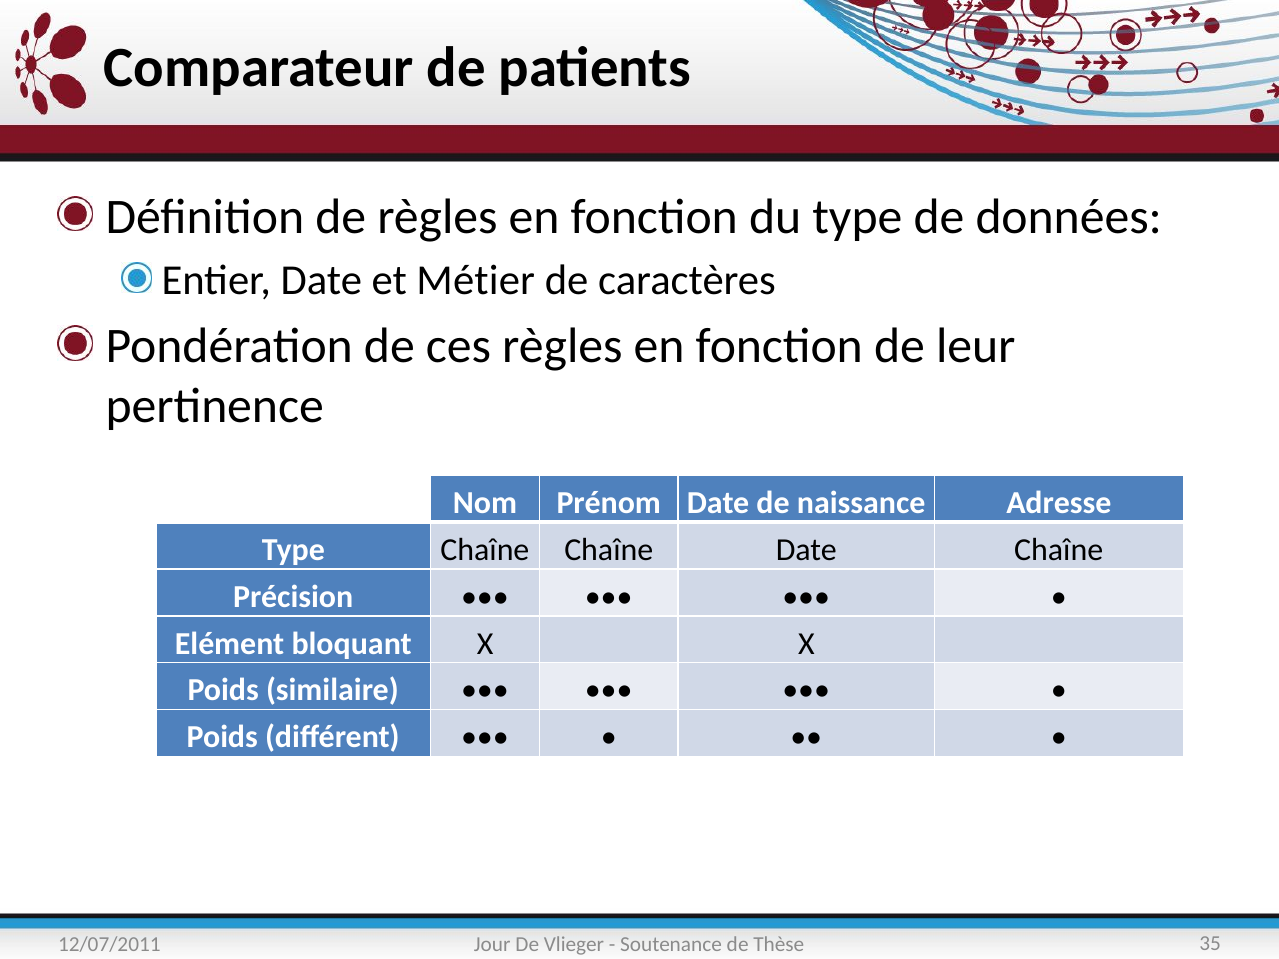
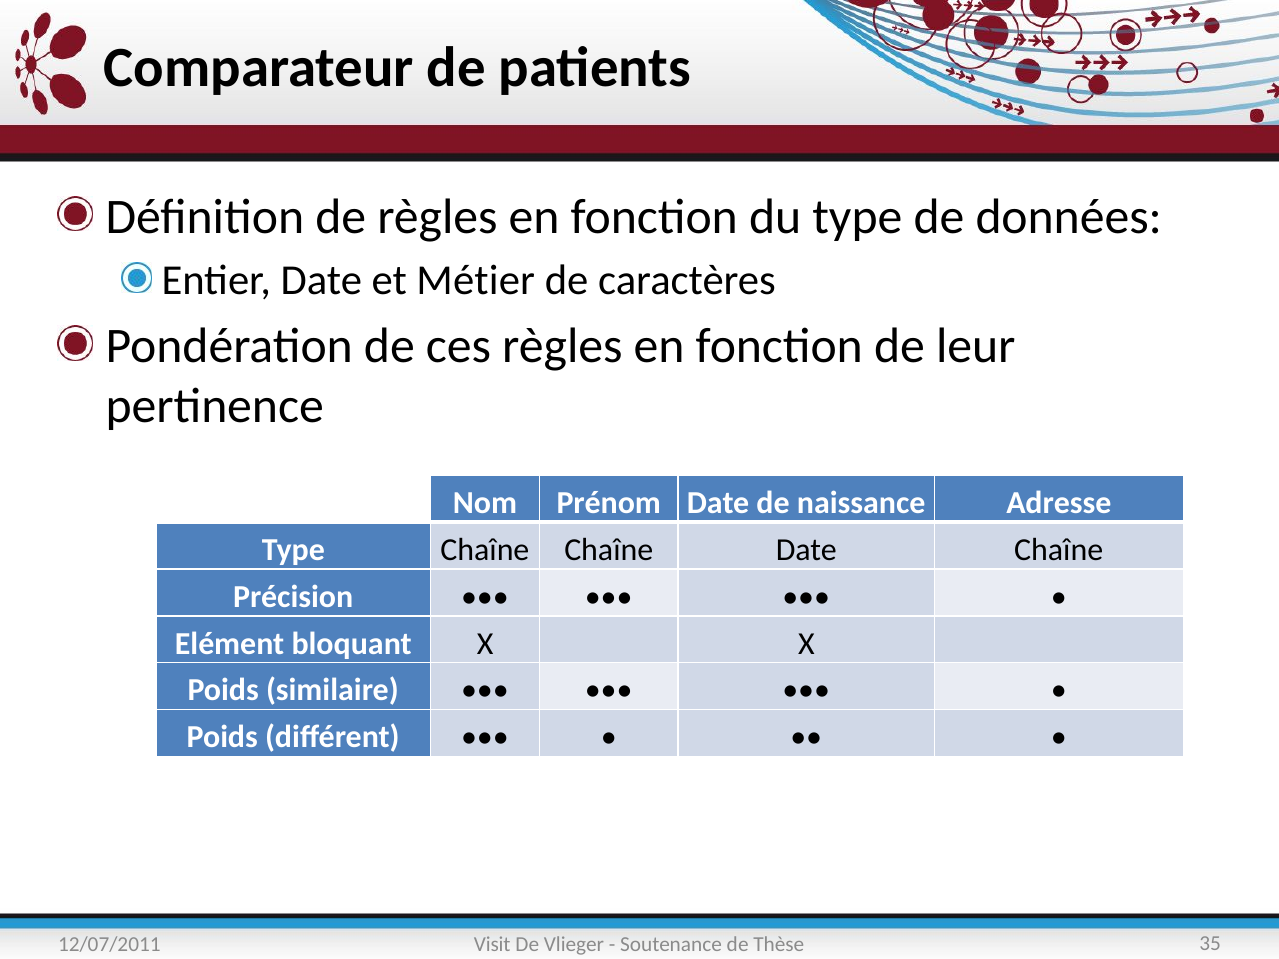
Jour: Jour -> Visit
